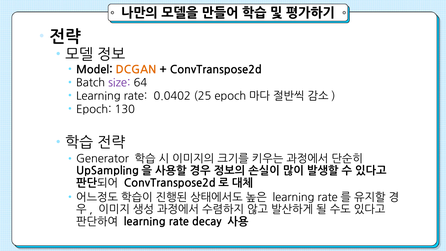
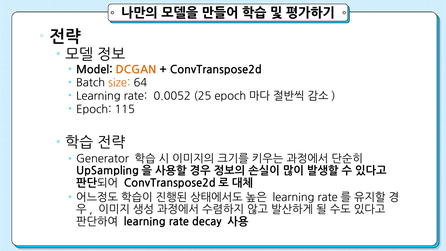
size colour: purple -> orange
0.0402: 0.0402 -> 0.0052
130: 130 -> 115
